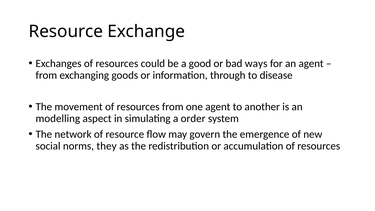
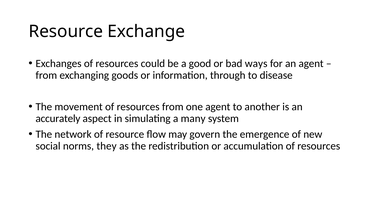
modelling: modelling -> accurately
order: order -> many
